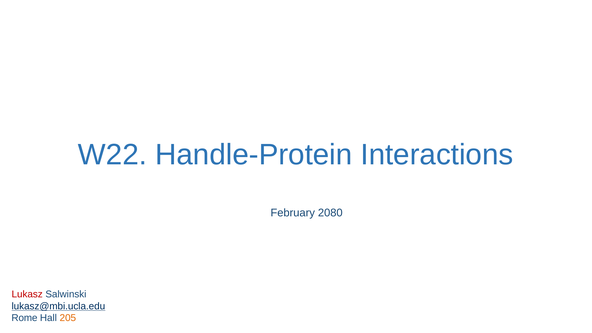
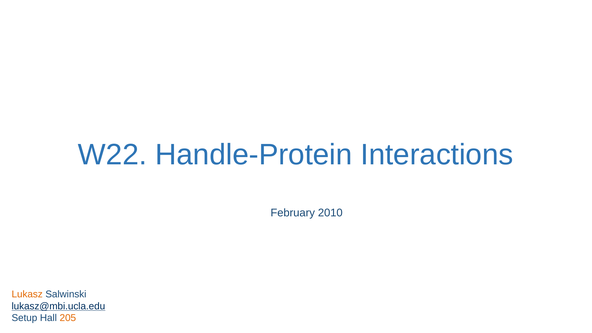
2080: 2080 -> 2010
Lukasz colour: red -> orange
Rome: Rome -> Setup
